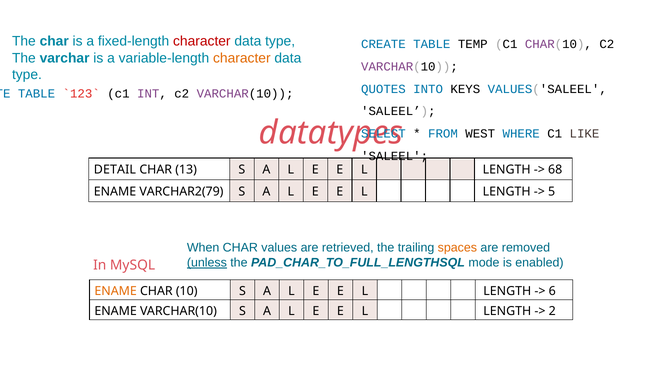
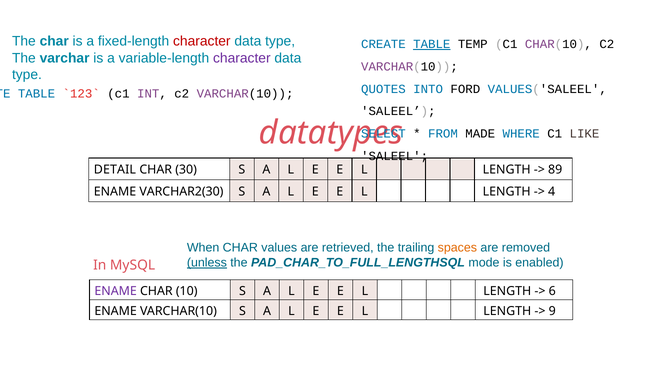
TABLE at (432, 44) underline: none -> present
character at (242, 58) colour: orange -> purple
KEYS: KEYS -> FORD
WEST: WEST -> MADE
13: 13 -> 30
68: 68 -> 89
VARCHAR2(79: VARCHAR2(79 -> VARCHAR2(30
5: 5 -> 4
ENAME at (116, 291) colour: orange -> purple
2: 2 -> 9
